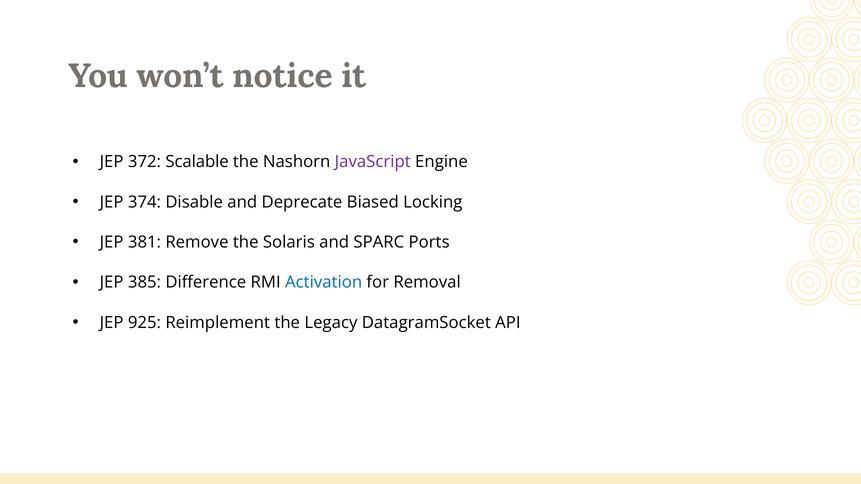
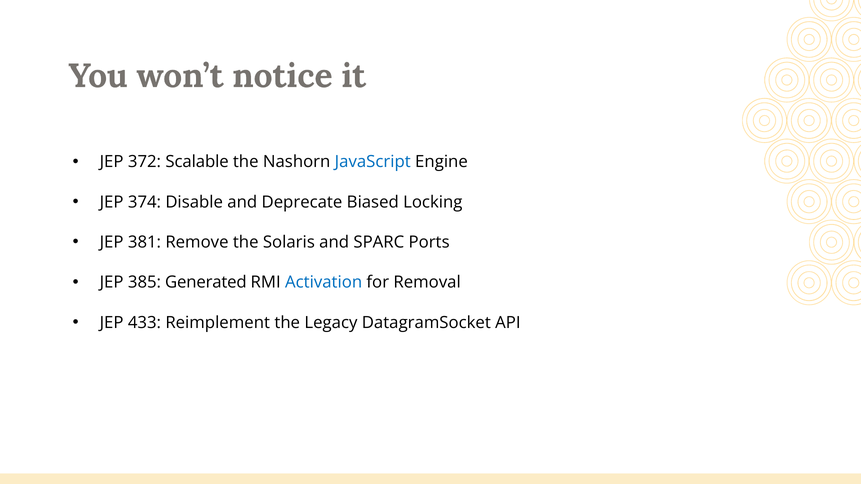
JavaScript colour: purple -> blue
Difference: Difference -> Generated
925: 925 -> 433
